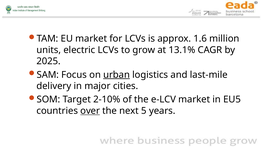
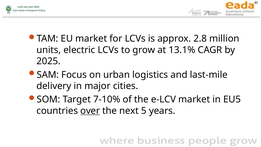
1.6: 1.6 -> 2.8
urban underline: present -> none
2-10%: 2-10% -> 7-10%
